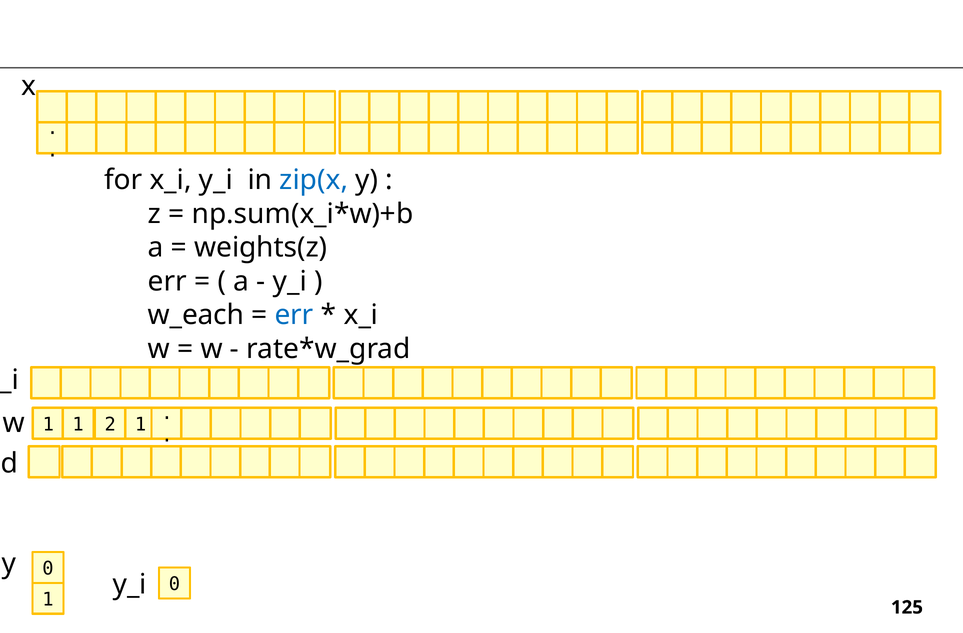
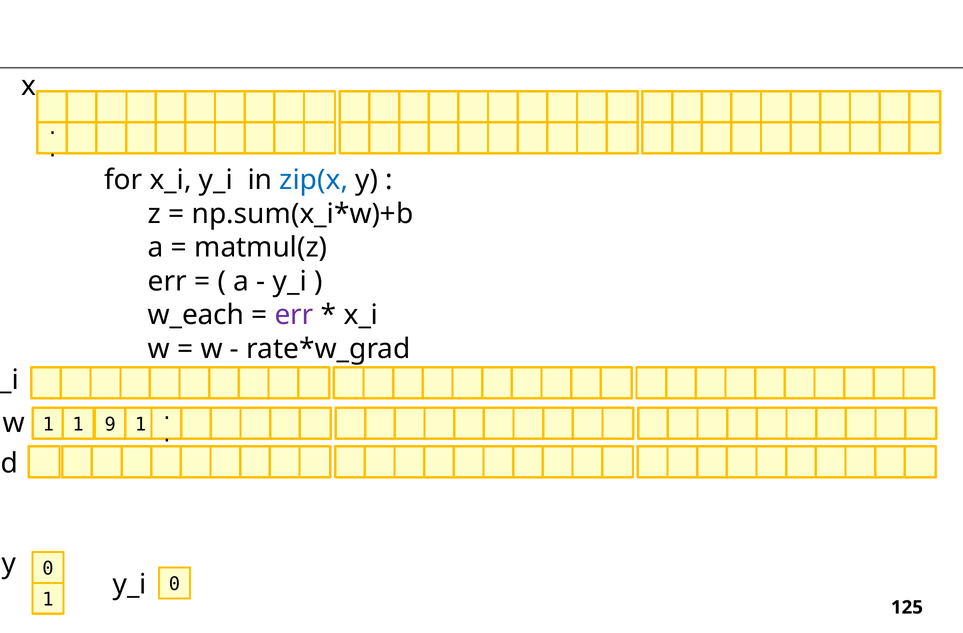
weights(z: weights(z -> matmul(z
err at (294, 315) colour: blue -> purple
2: 2 -> 9
